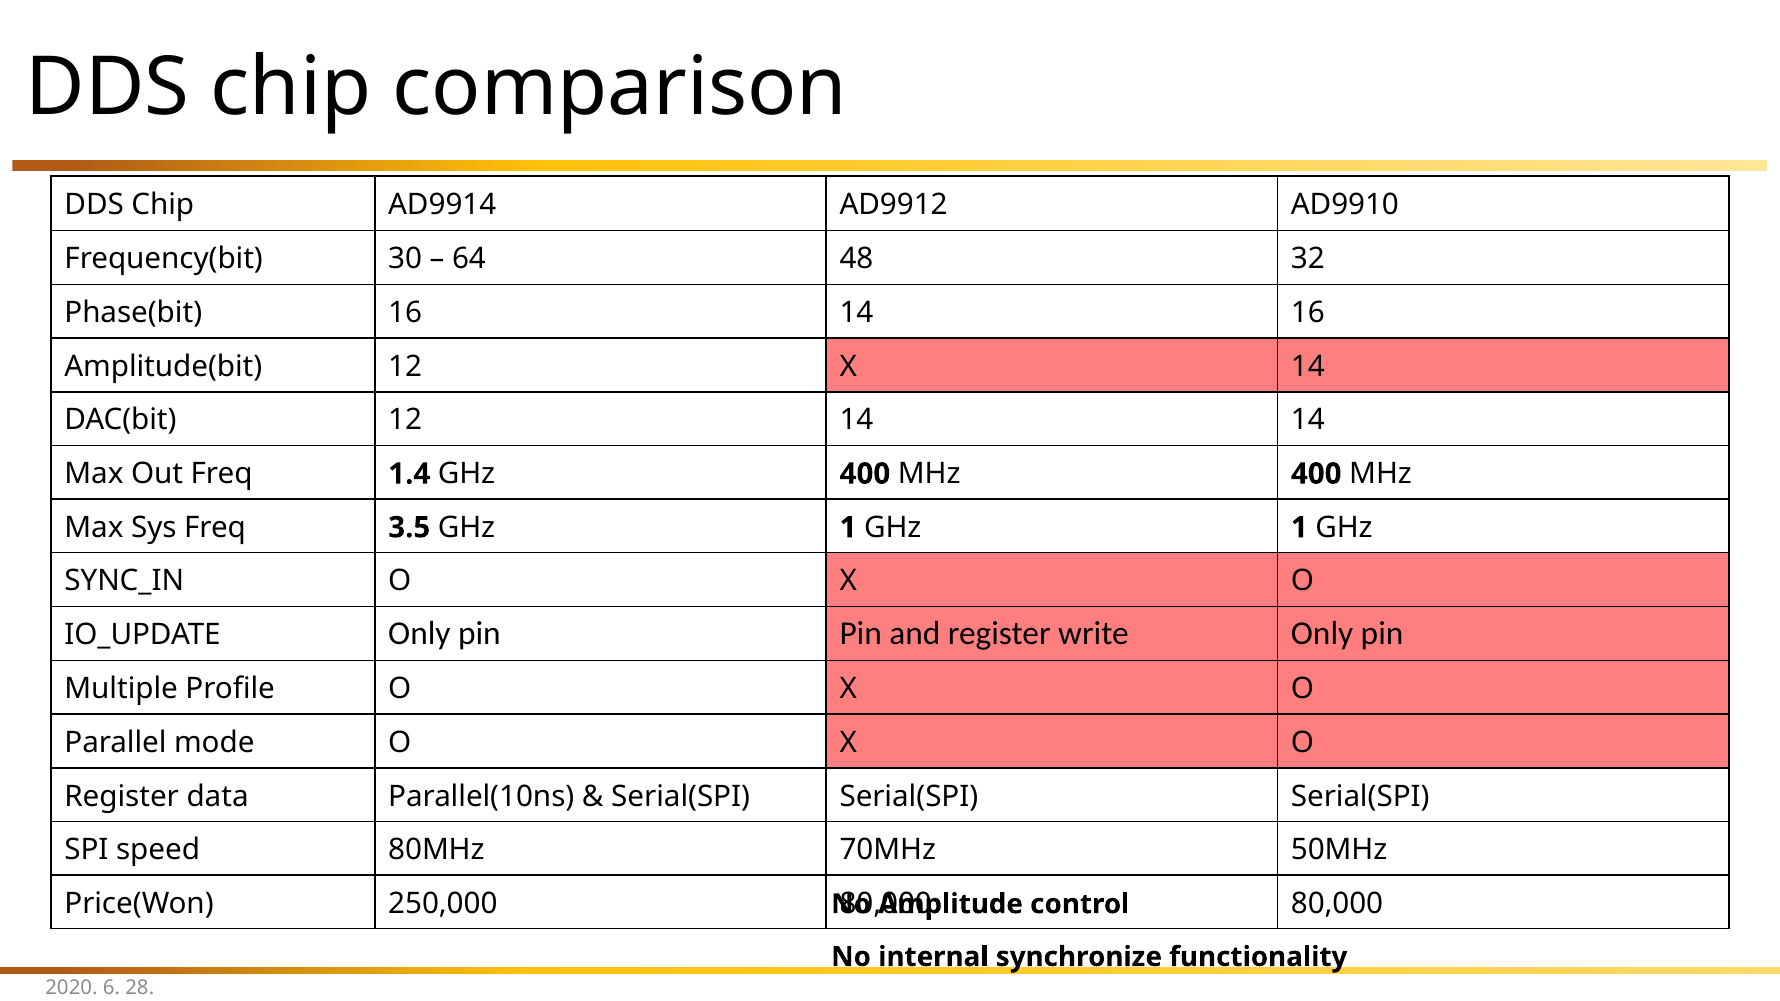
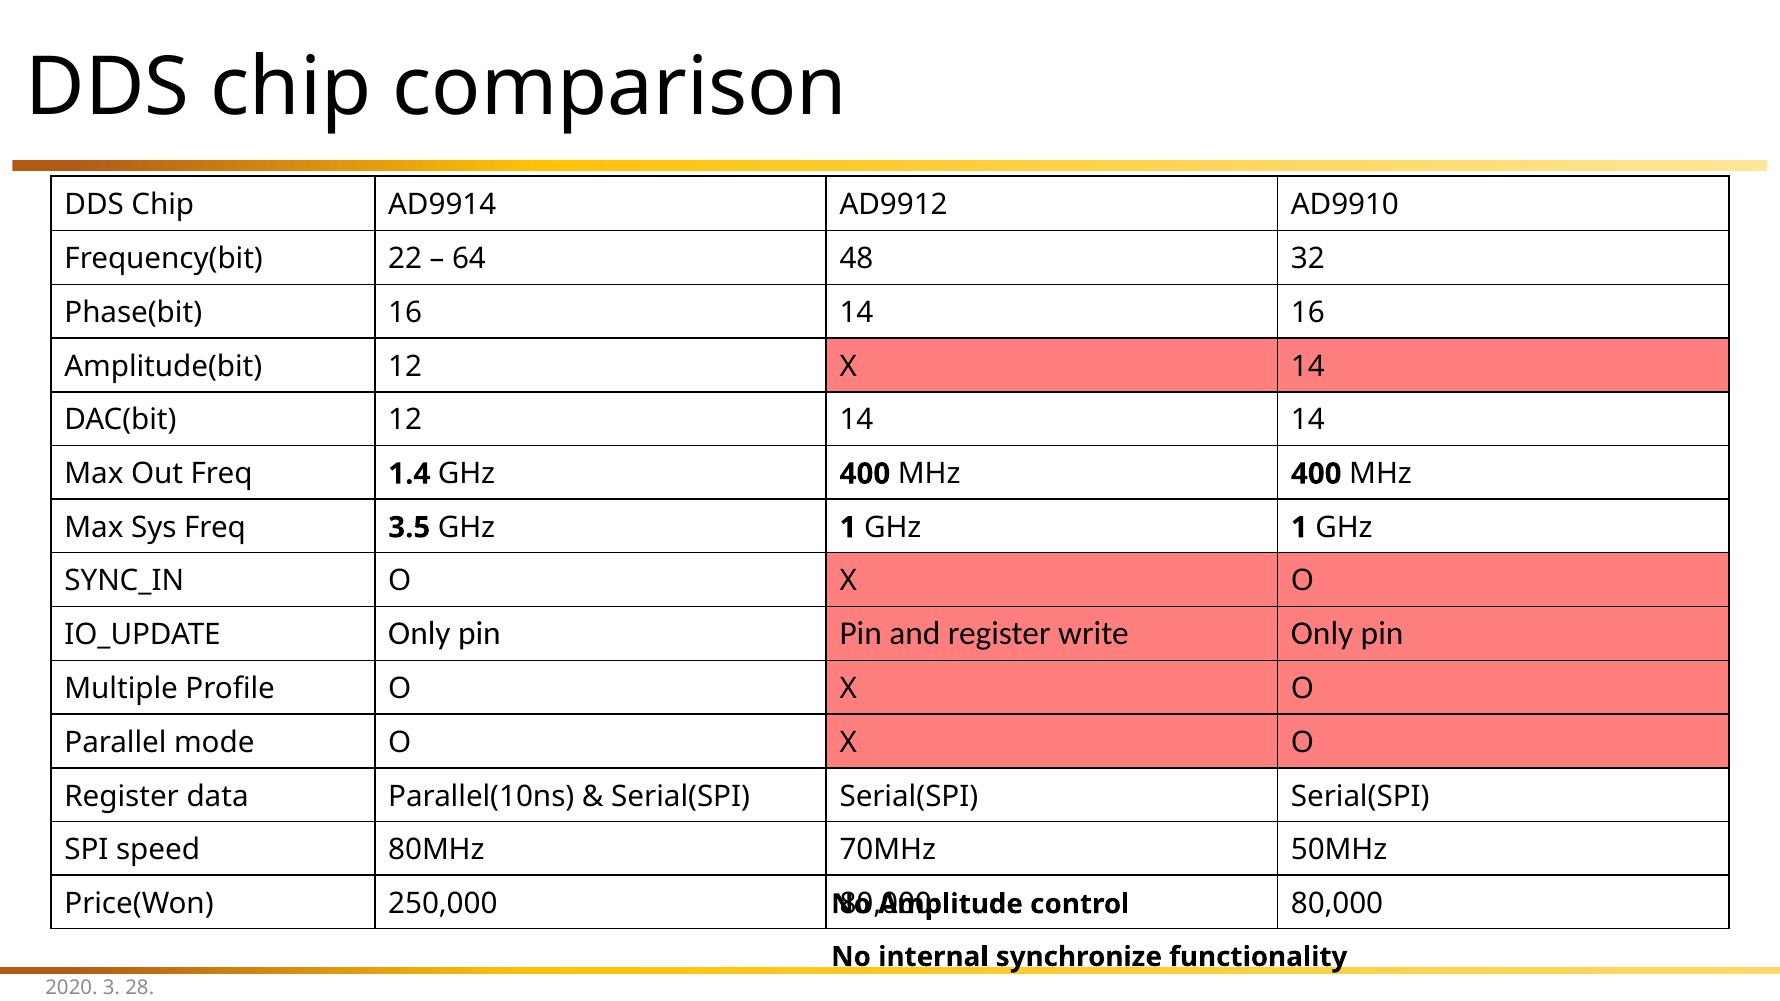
30: 30 -> 22
6: 6 -> 3
